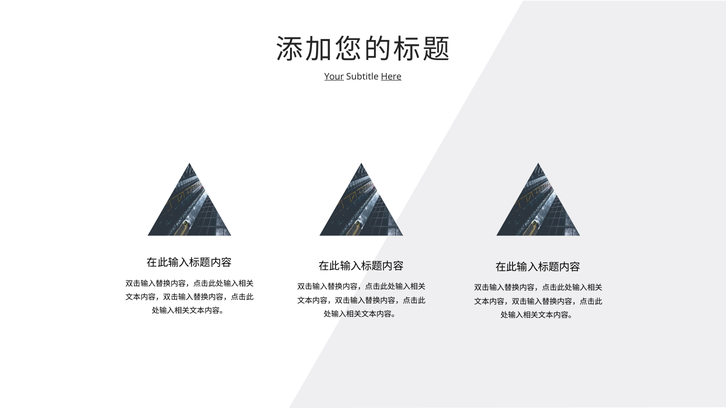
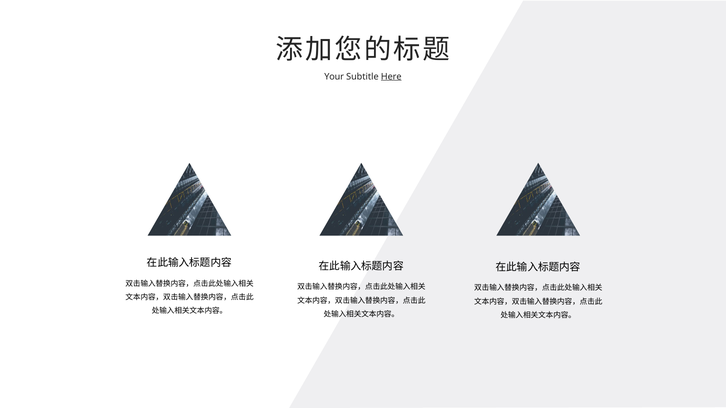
Your underline: present -> none
